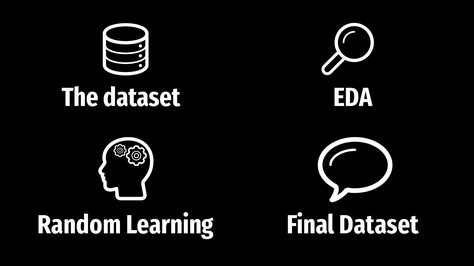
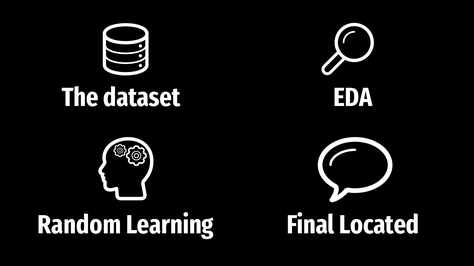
Final Dataset: Dataset -> Located
